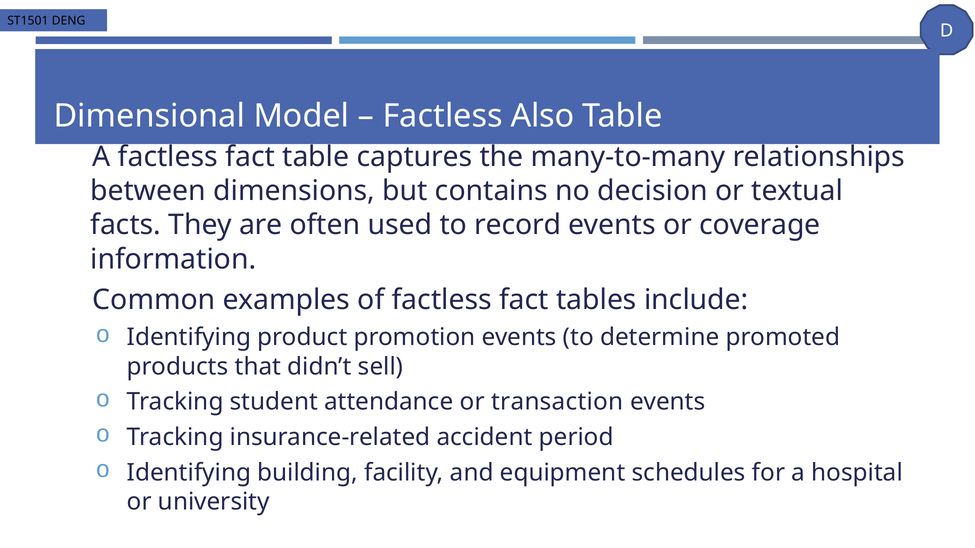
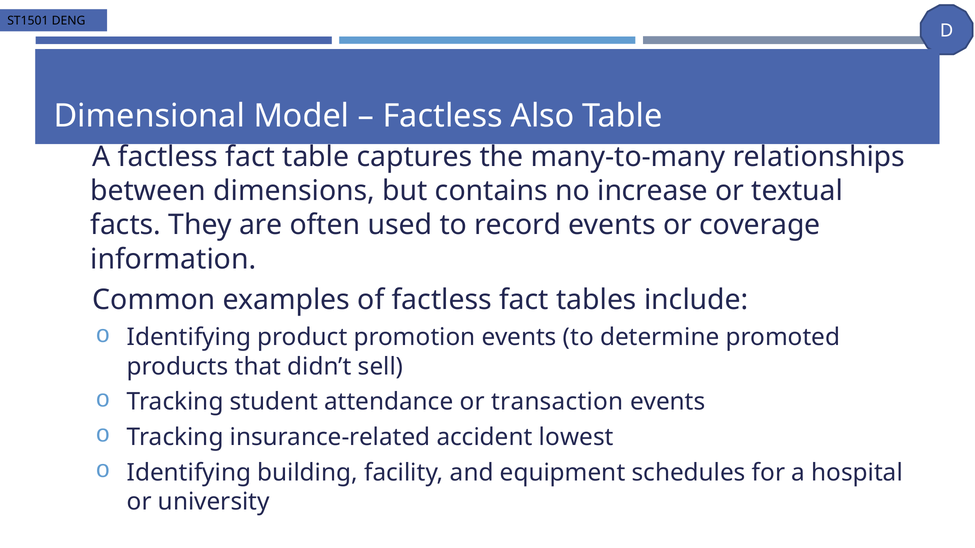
decision: decision -> increase
period: period -> lowest
